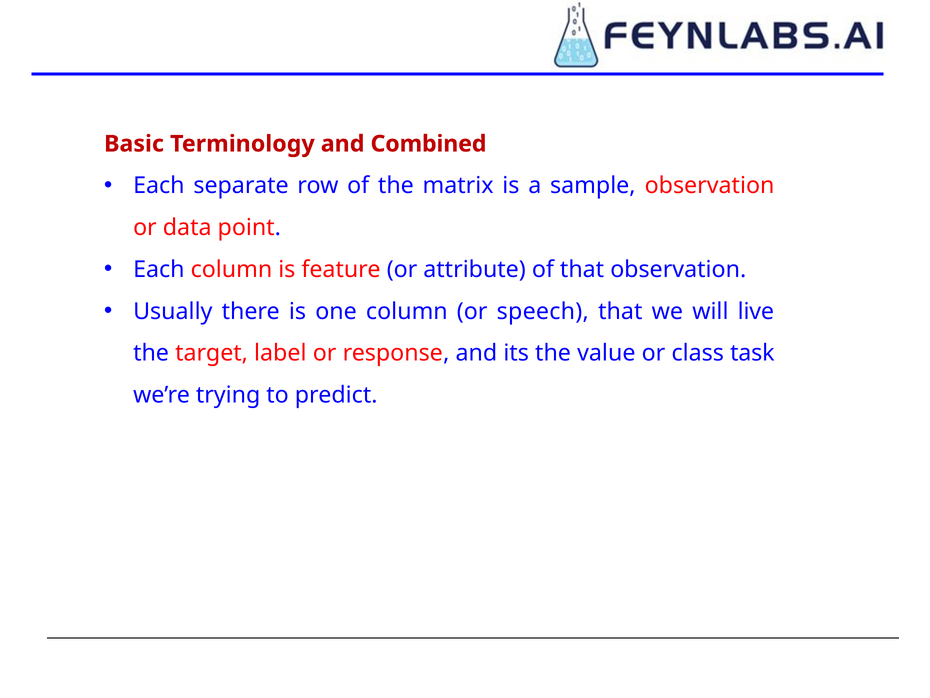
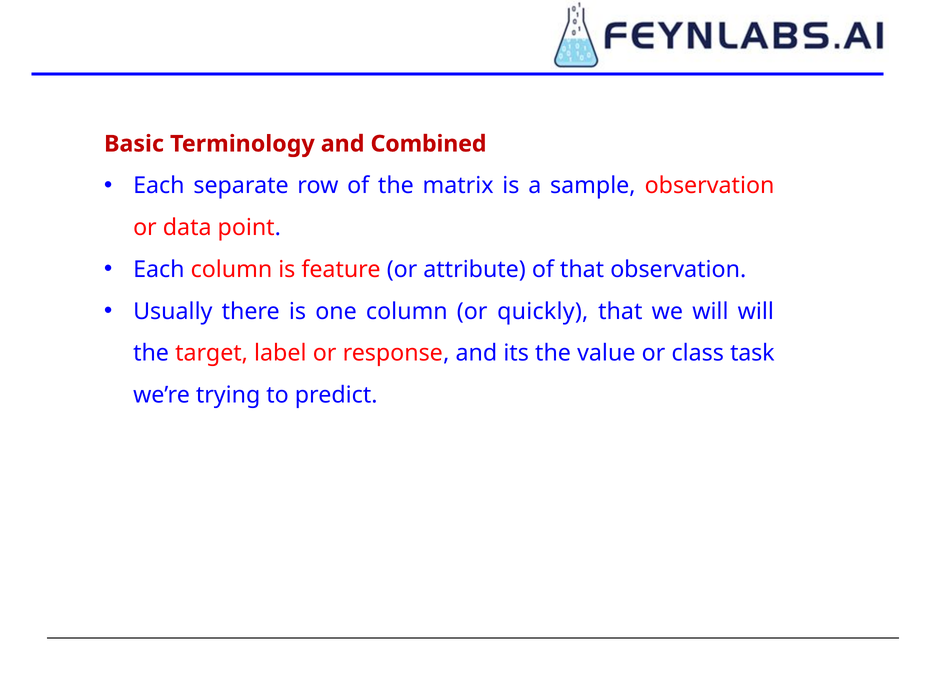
speech: speech -> quickly
will live: live -> will
